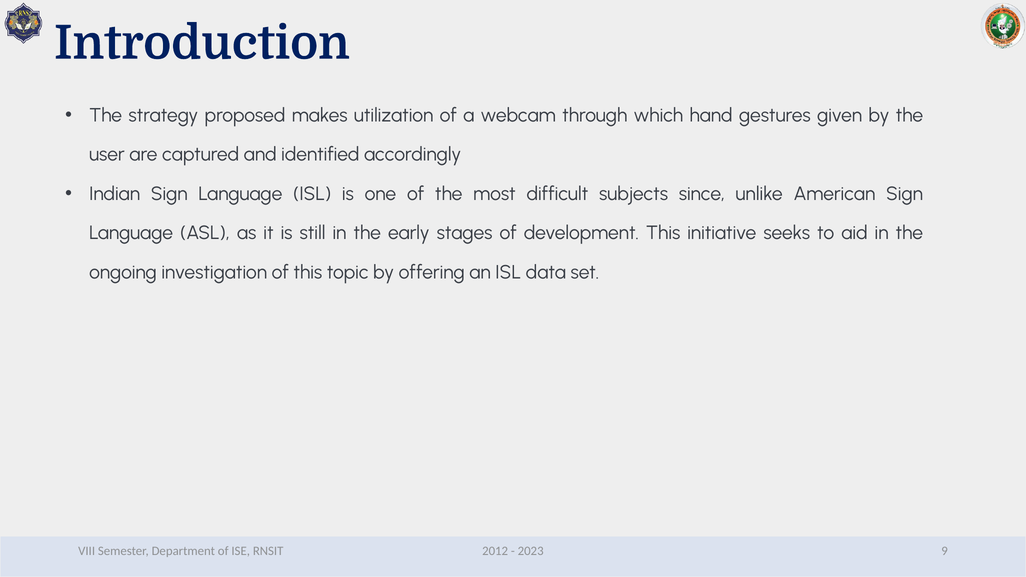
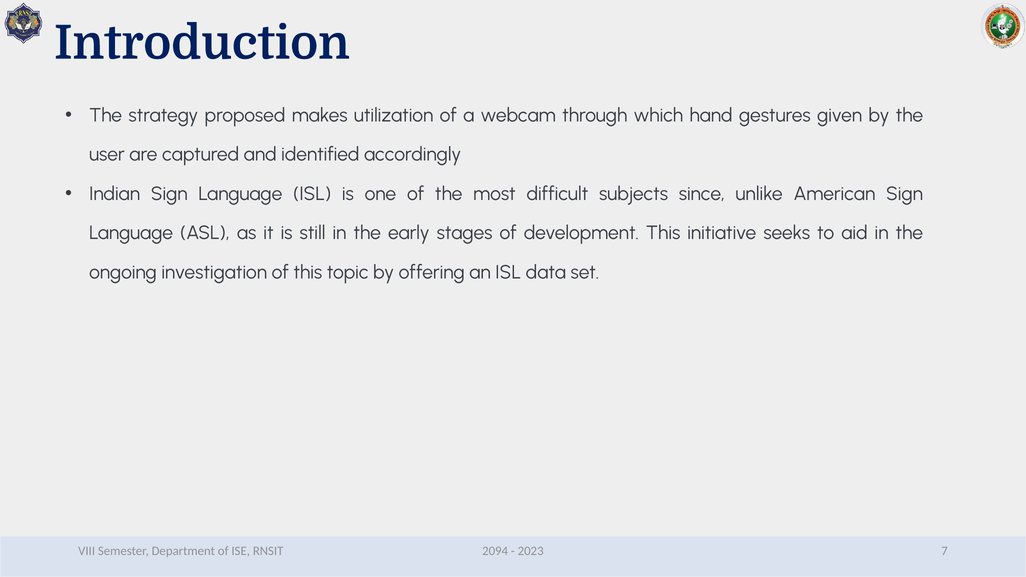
2012: 2012 -> 2094
9: 9 -> 7
